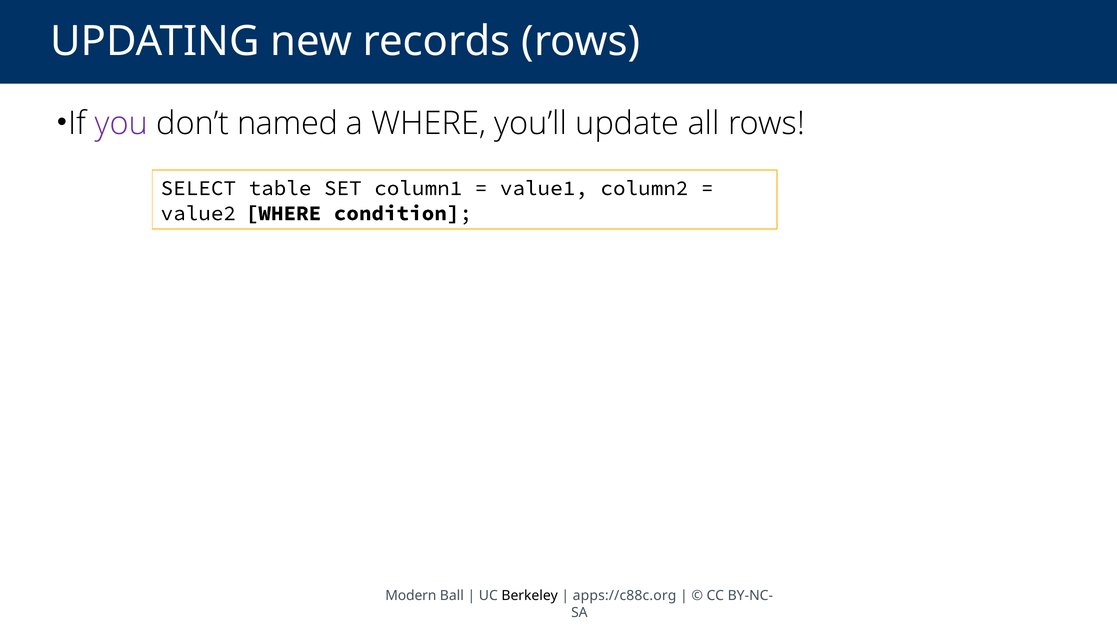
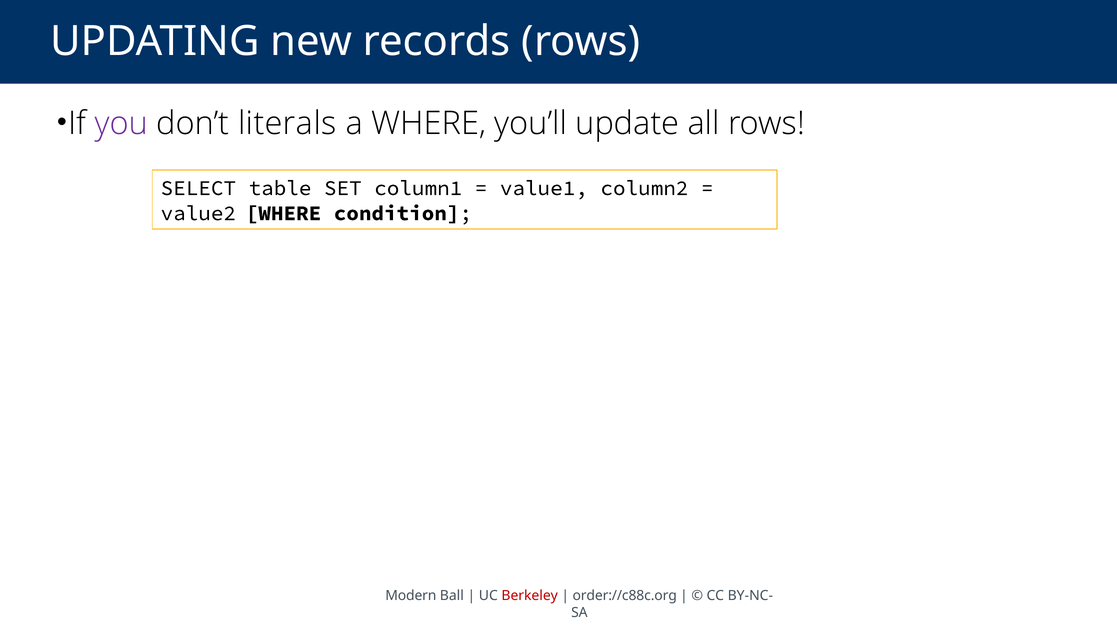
named: named -> literals
Berkeley colour: black -> red
apps://c88c.org: apps://c88c.org -> order://c88c.org
